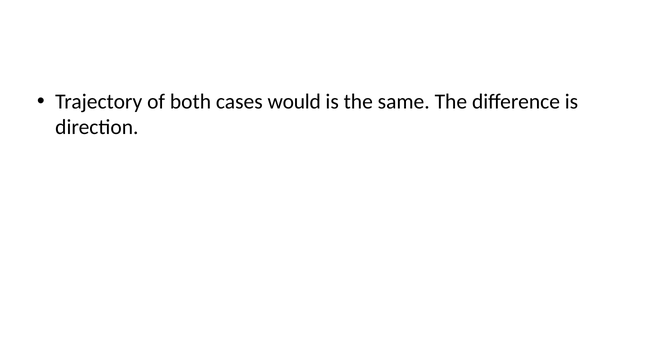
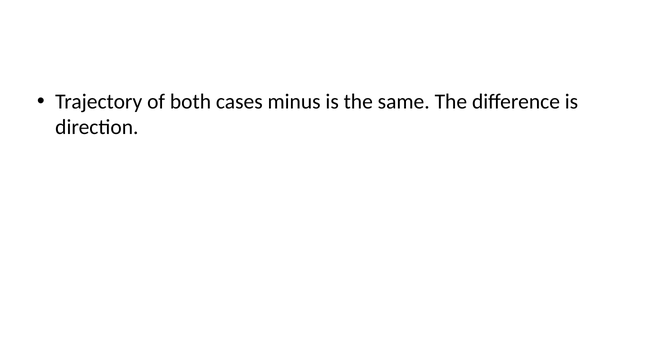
would: would -> minus
